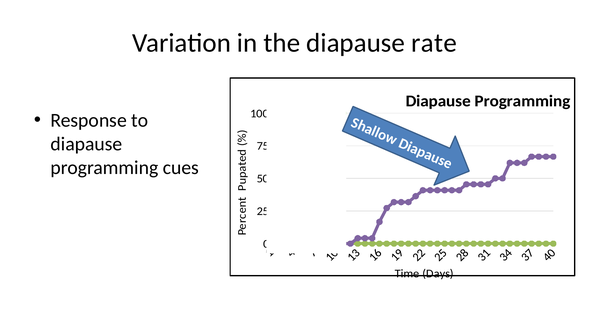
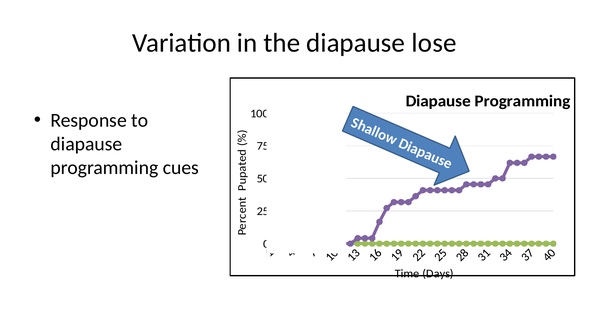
rate: rate -> lose
